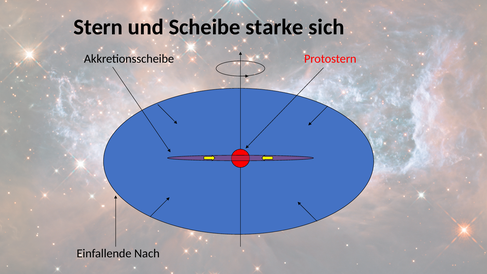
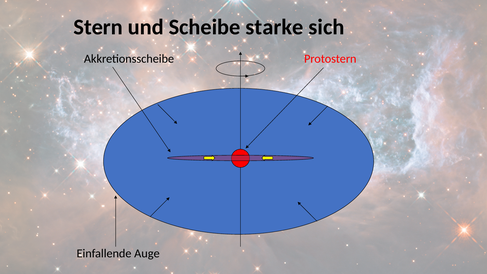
Nach: Nach -> Auge
